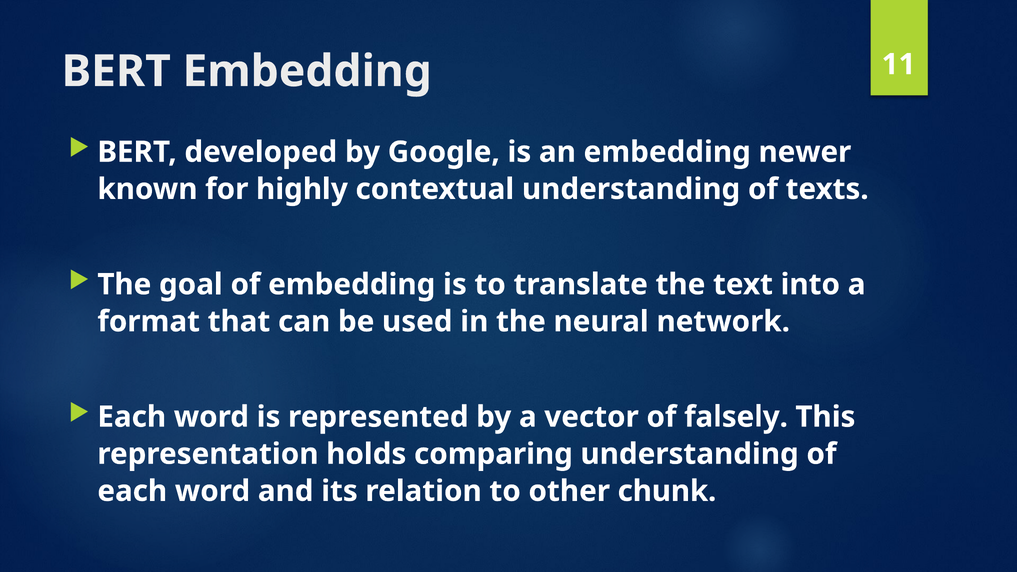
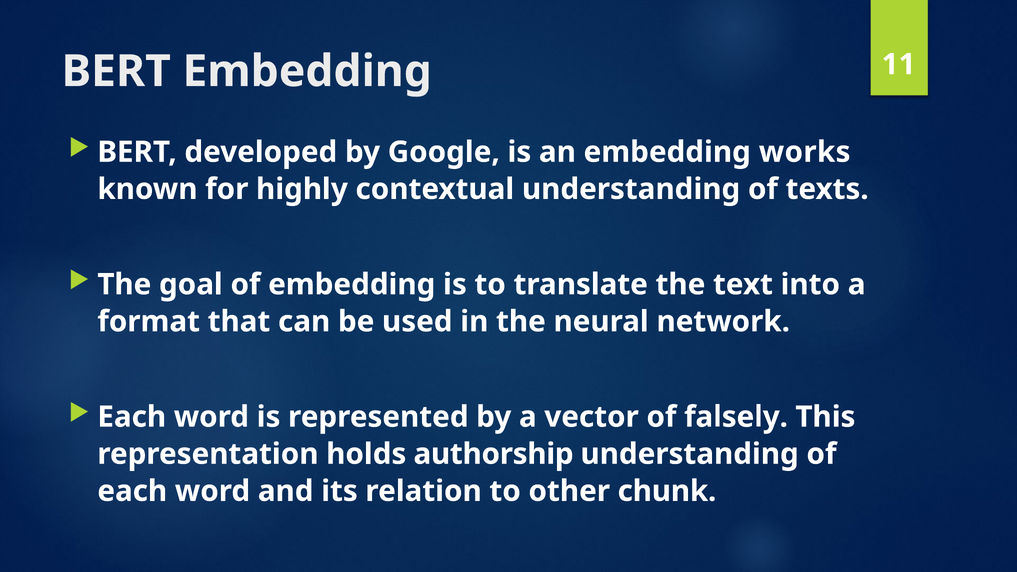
newer: newer -> works
comparing: comparing -> authorship
